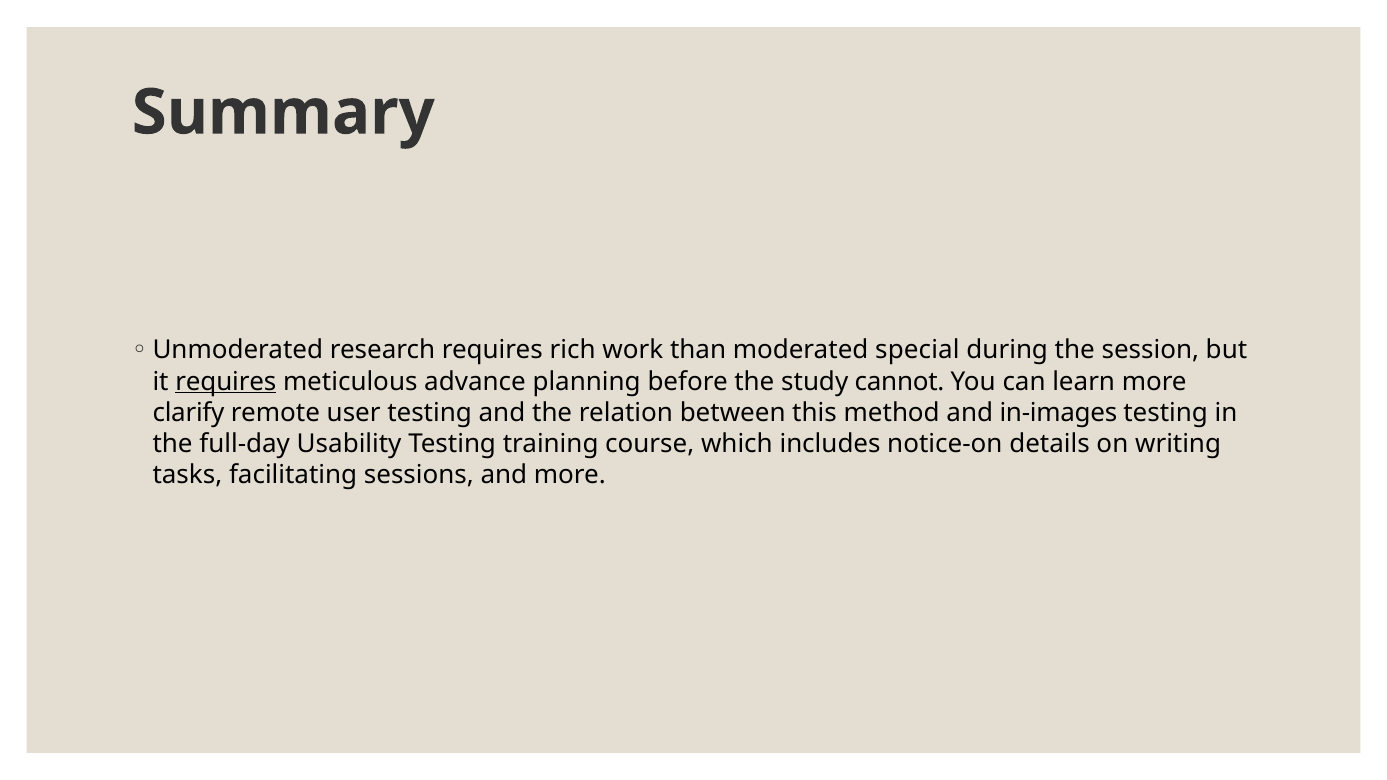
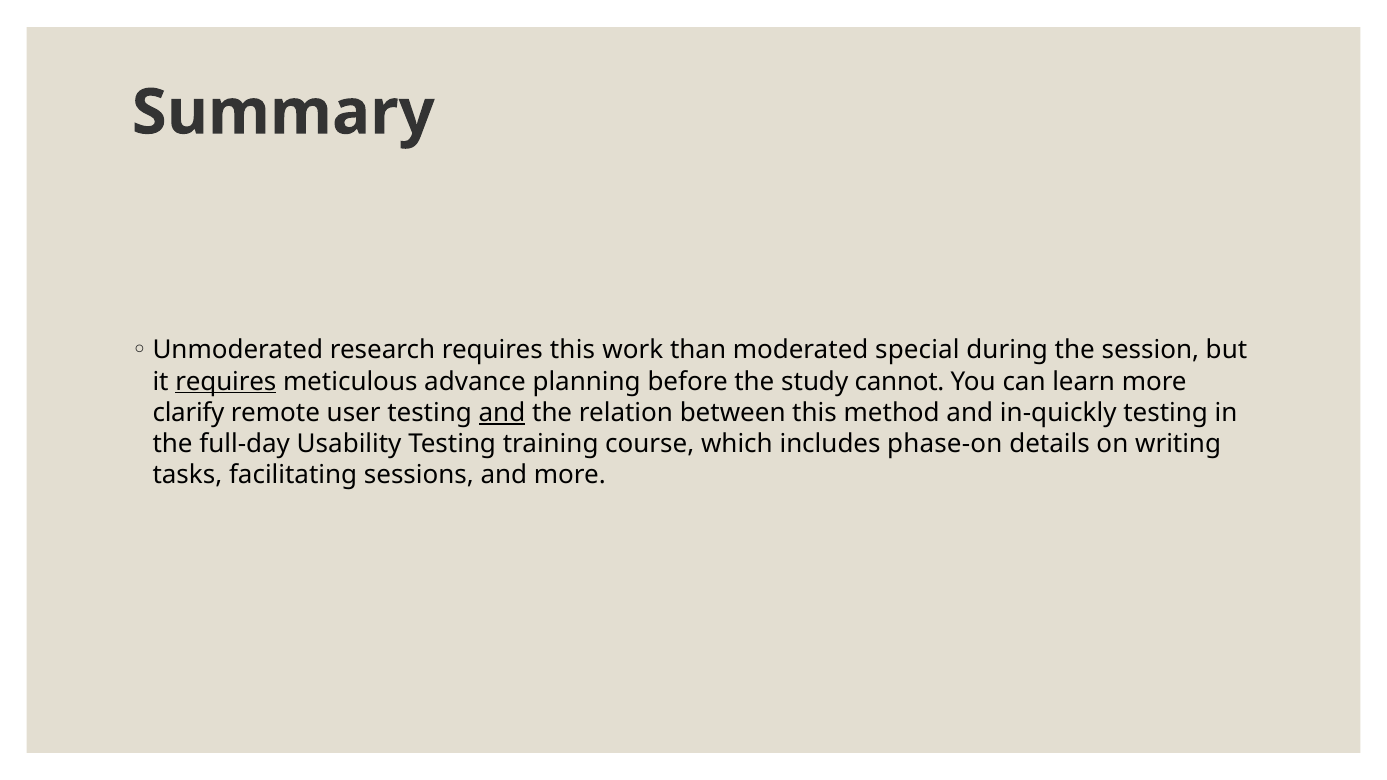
requires rich: rich -> this
and at (502, 413) underline: none -> present
in-images: in-images -> in-quickly
notice-on: notice-on -> phase-on
